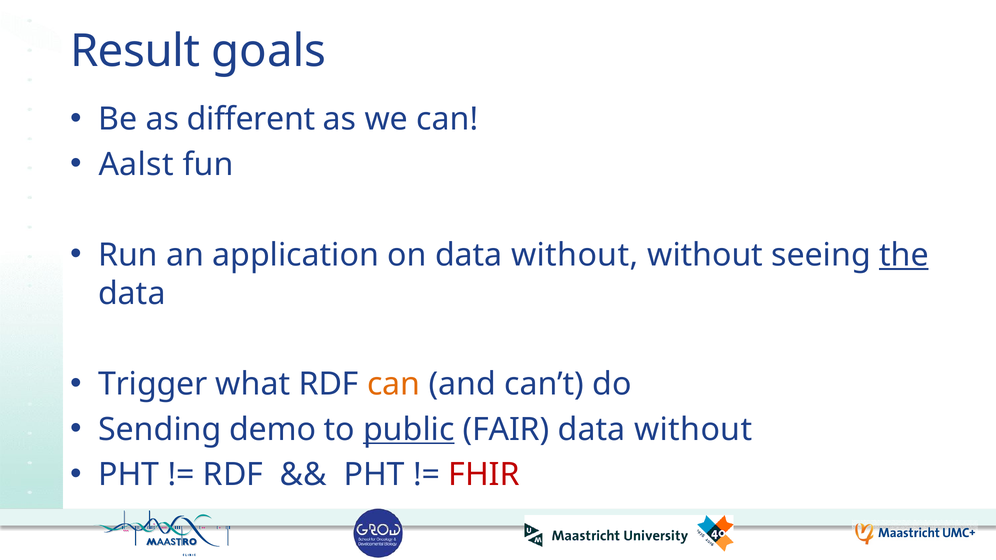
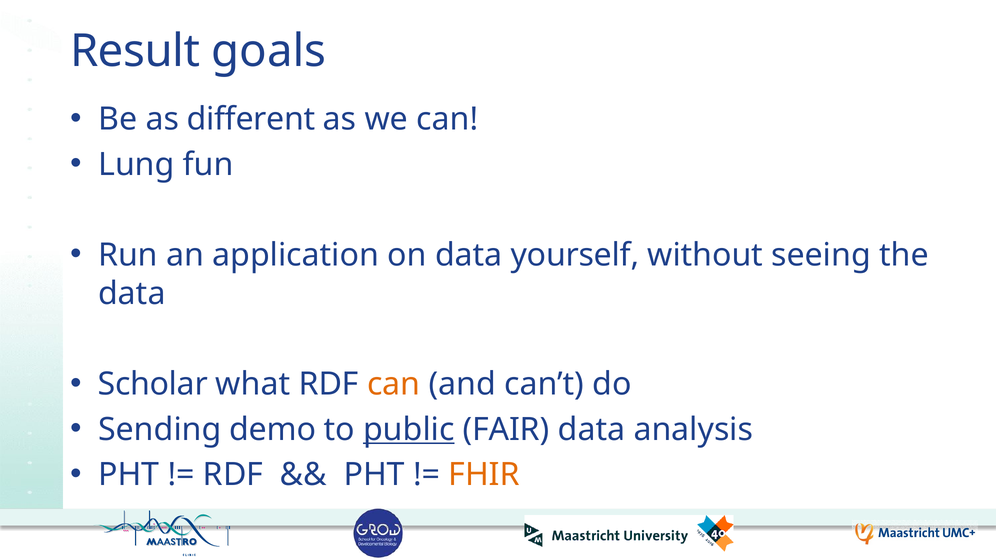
Aalst: Aalst -> Lung
on data without: without -> yourself
the underline: present -> none
Trigger: Trigger -> Scholar
FAIR data without: without -> analysis
FHIR colour: red -> orange
